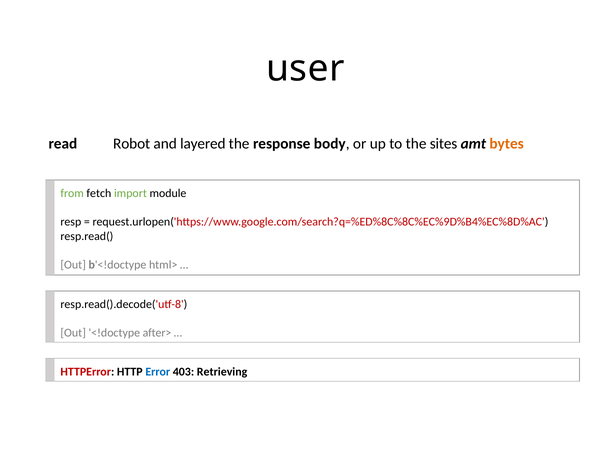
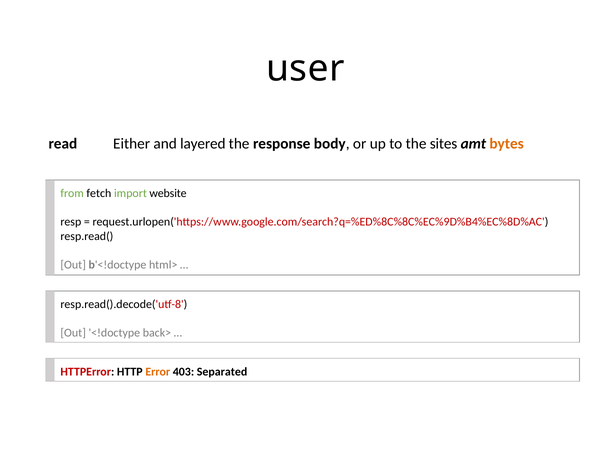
Robot: Robot -> Either
module: module -> website
after>: after> -> back>
Error colour: blue -> orange
Retrieving: Retrieving -> Separated
